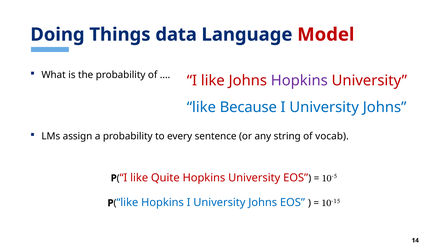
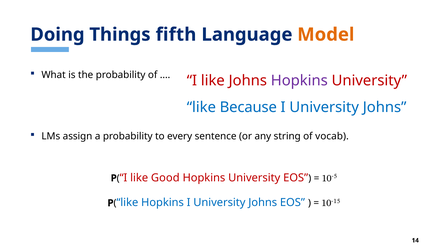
data: data -> fifth
Model colour: red -> orange
Quite: Quite -> Good
